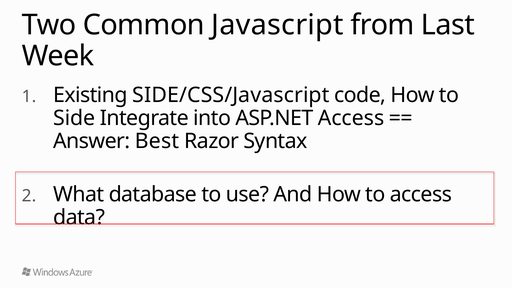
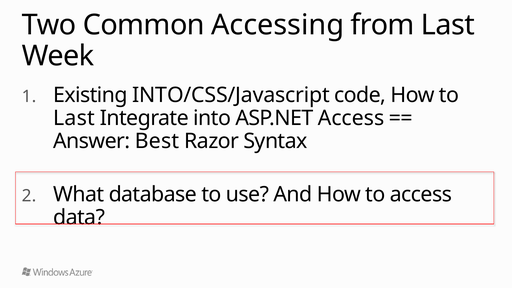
Javascript: Javascript -> Accessing
SIDE/CSS/Javascript: SIDE/CSS/Javascript -> INTO/CSS/Javascript
Side at (74, 118): Side -> Last
